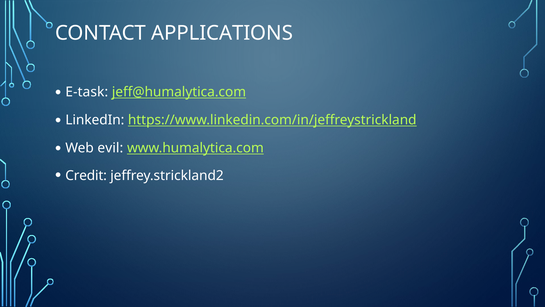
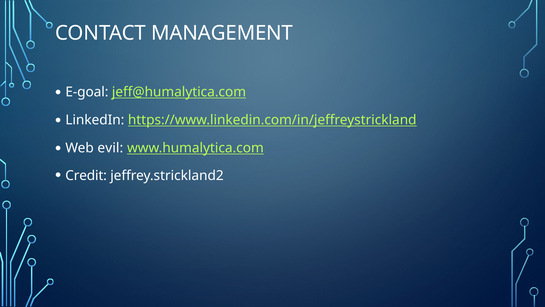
APPLICATIONS: APPLICATIONS -> MANAGEMENT
E-task: E-task -> E-goal
